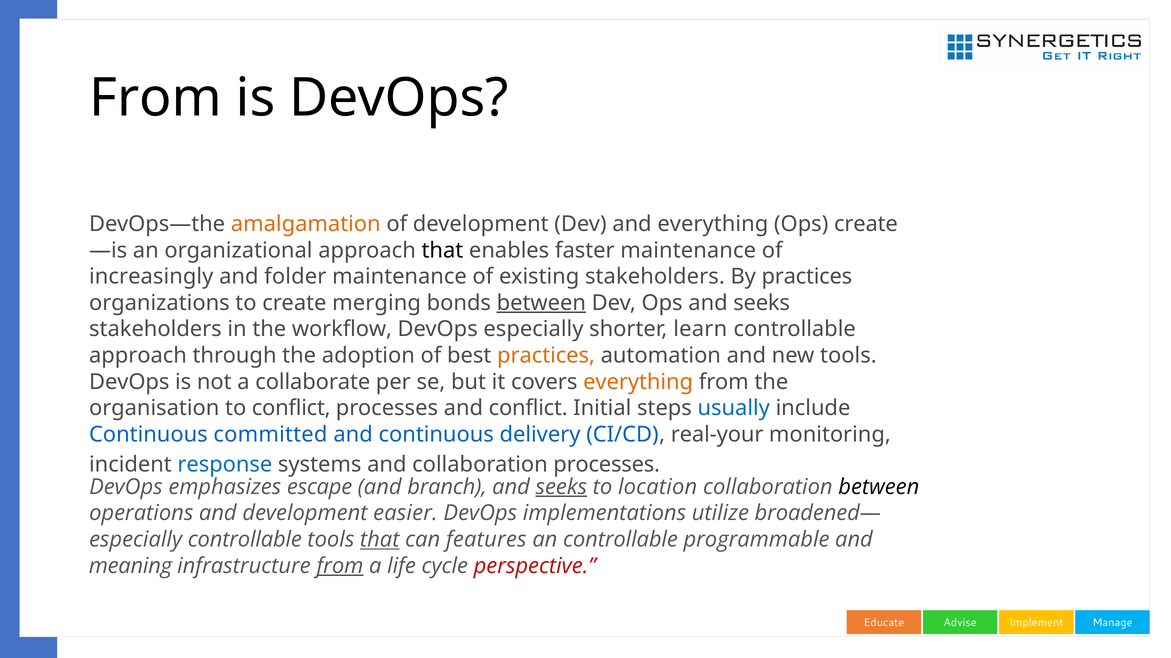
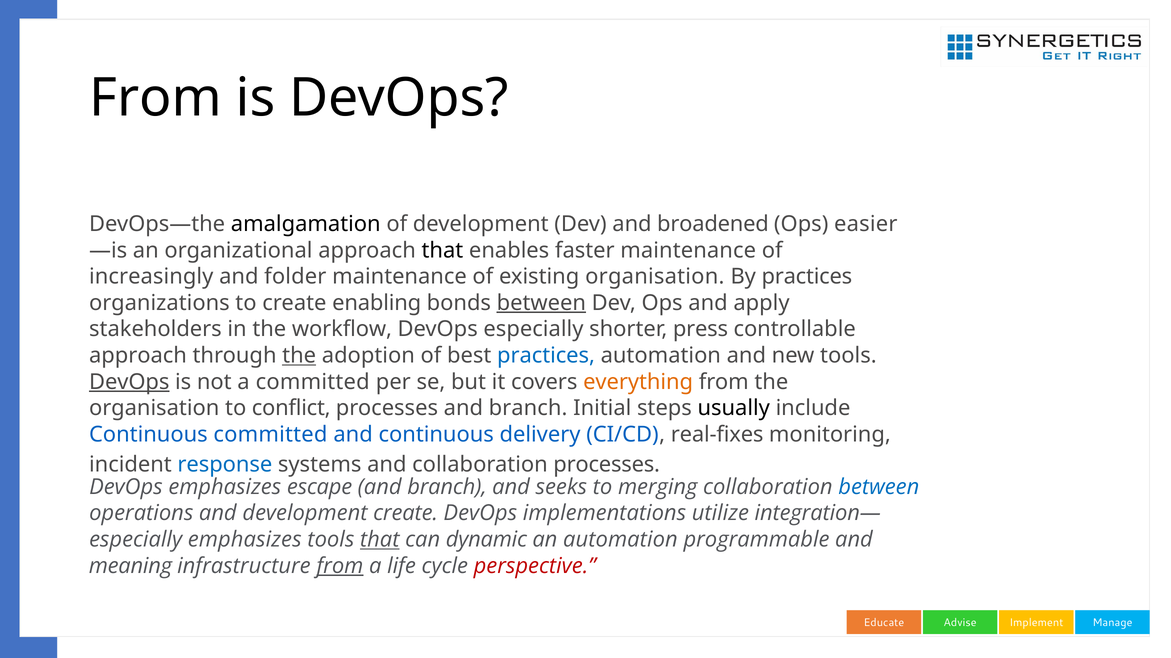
amalgamation colour: orange -> black
and everything: everything -> broadened
Ops create: create -> easier
existing stakeholders: stakeholders -> organisation
merging: merging -> enabling
Ops and seeks: seeks -> apply
learn: learn -> press
the at (299, 356) underline: none -> present
practices at (546, 356) colour: orange -> blue
DevOps at (129, 382) underline: none -> present
a collaborate: collaborate -> committed
processes and conflict: conflict -> branch
usually colour: blue -> black
real-your: real-your -> real-fixes
seeks at (561, 487) underline: present -> none
location: location -> merging
between at (879, 487) colour: black -> blue
development easier: easier -> create
broadened—: broadened— -> integration—
especially controllable: controllable -> emphasizes
features: features -> dynamic
an controllable: controllable -> automation
